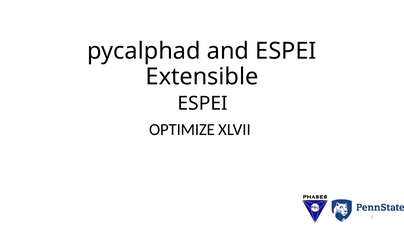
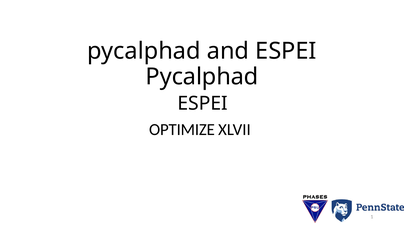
Extensible at (202, 77): Extensible -> Pycalphad
